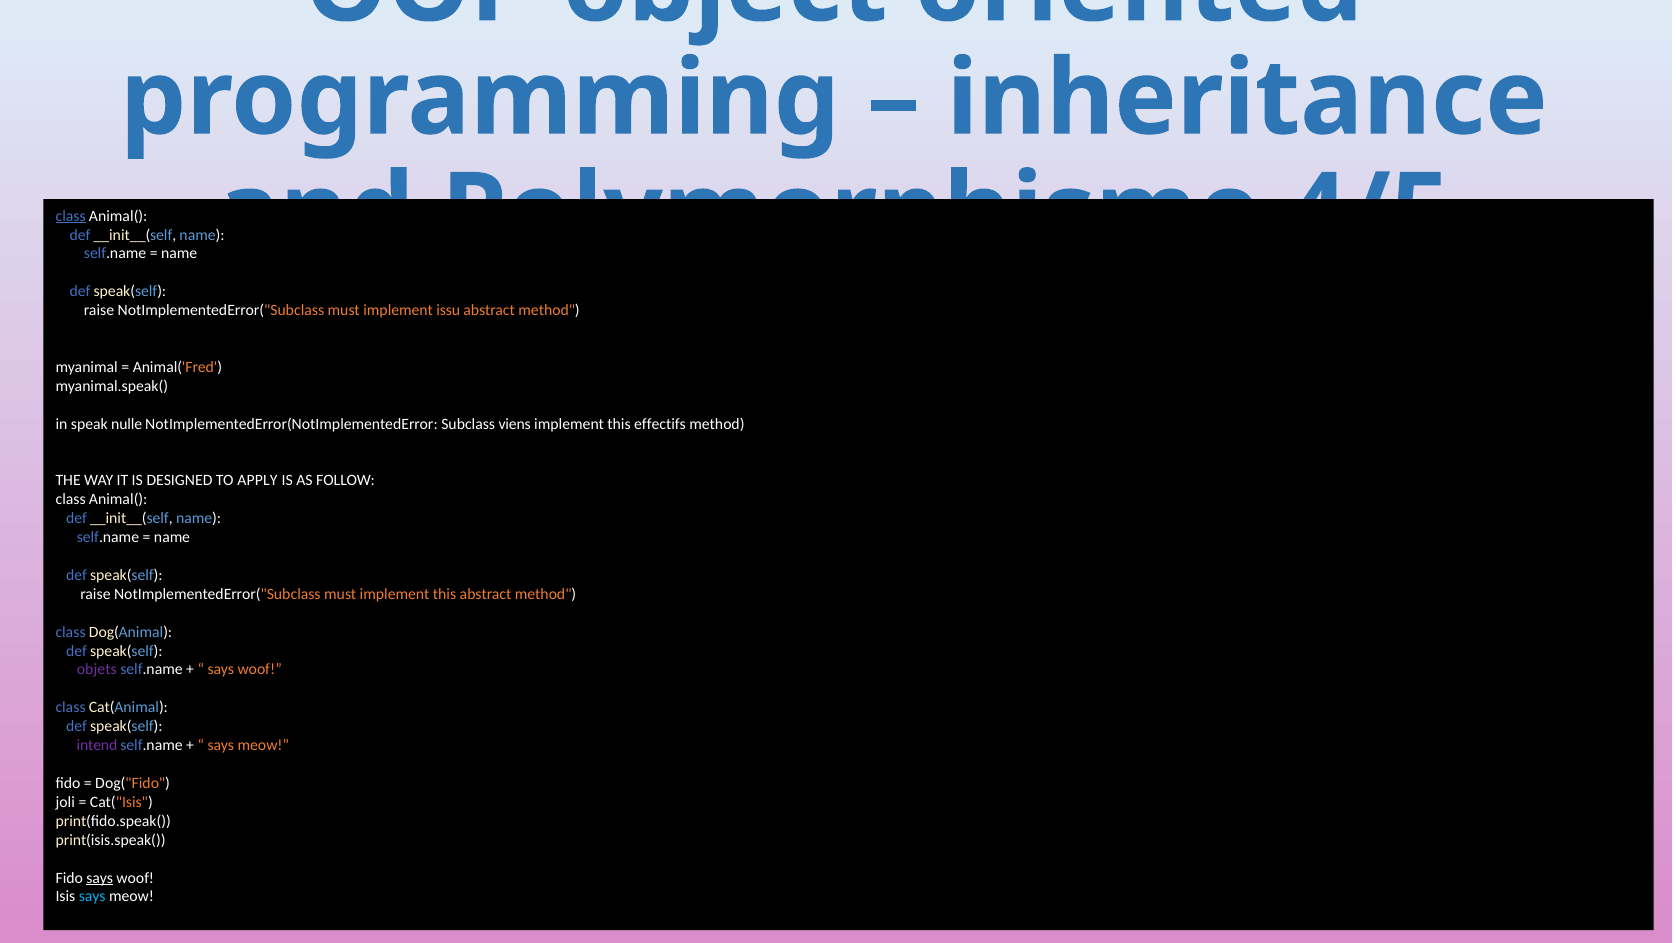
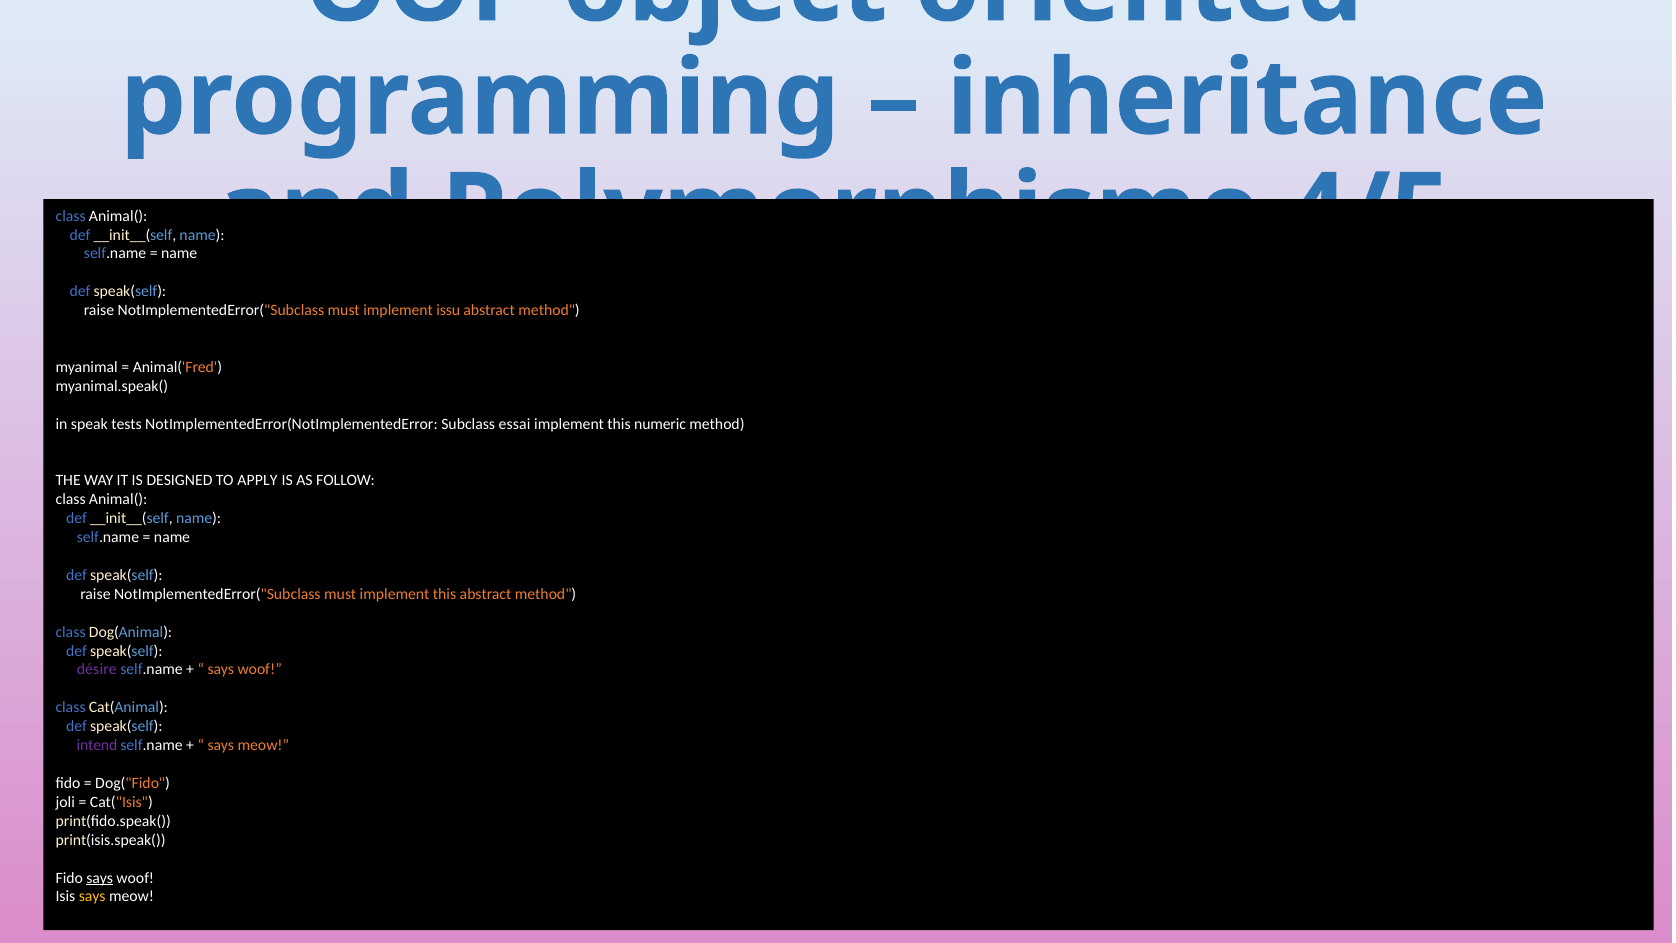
class at (71, 216) underline: present -> none
nulle: nulle -> tests
viens: viens -> essai
effectifs: effectifs -> numeric
objets: objets -> désire
says at (92, 896) colour: light blue -> yellow
